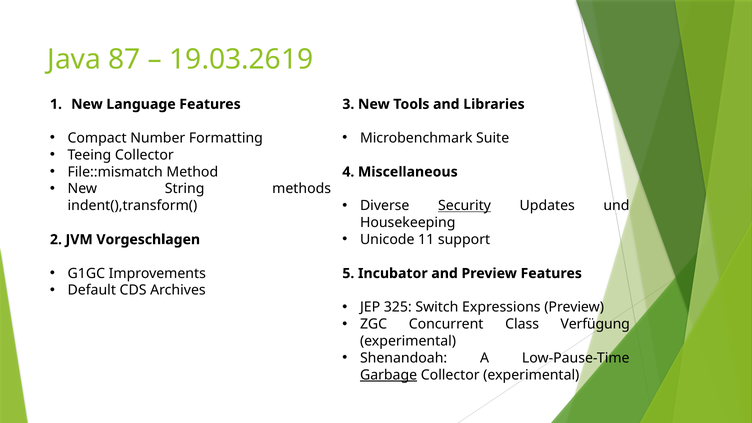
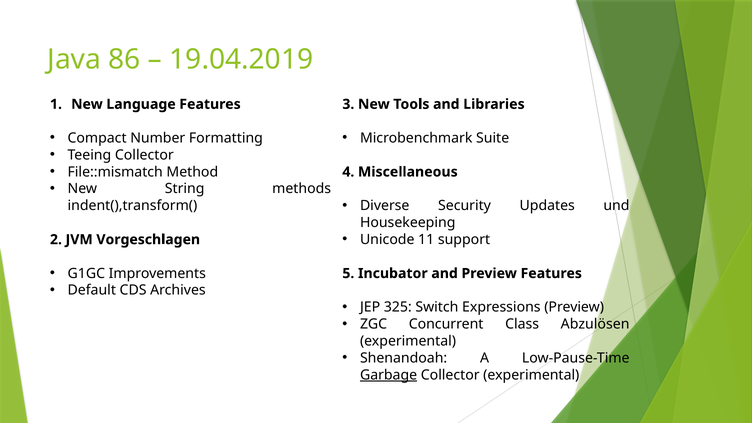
87: 87 -> 86
19.03.2619: 19.03.2619 -> 19.04.2019
Security underline: present -> none
Verfügung: Verfügung -> Abzulösen
